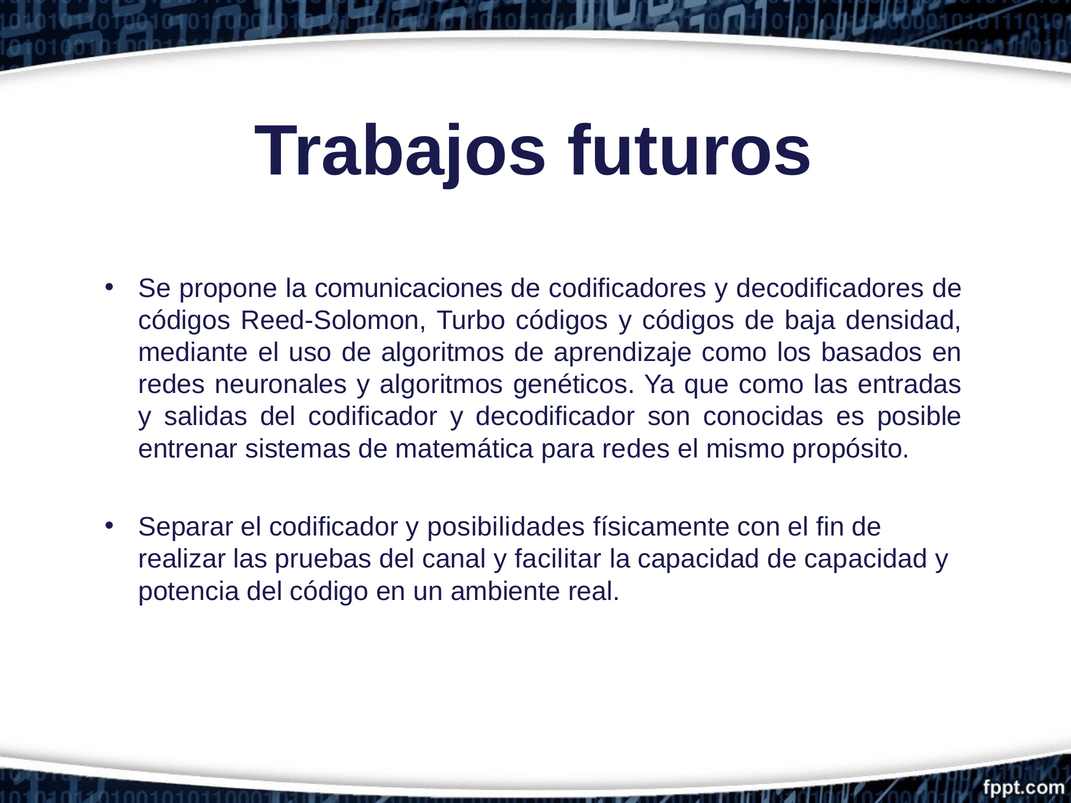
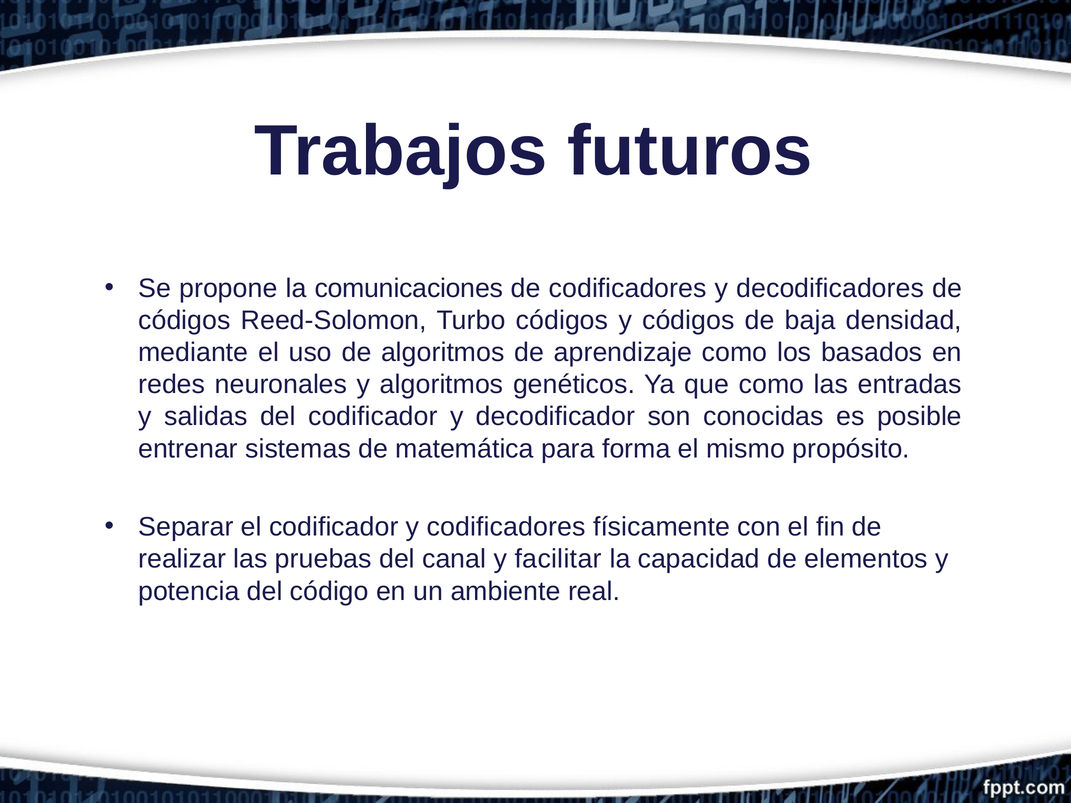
para redes: redes -> forma
y posibilidades: posibilidades -> codificadores
de capacidad: capacidad -> elementos
